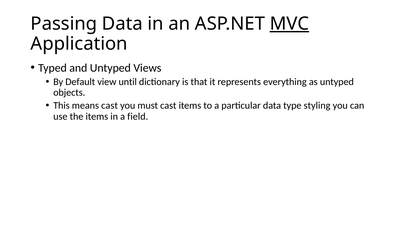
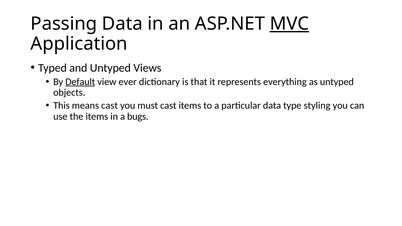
Default underline: none -> present
until: until -> ever
field: field -> bugs
